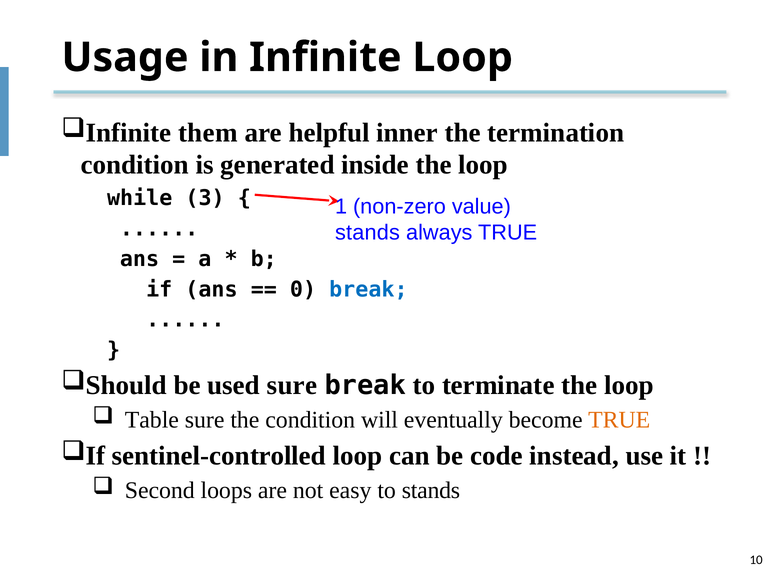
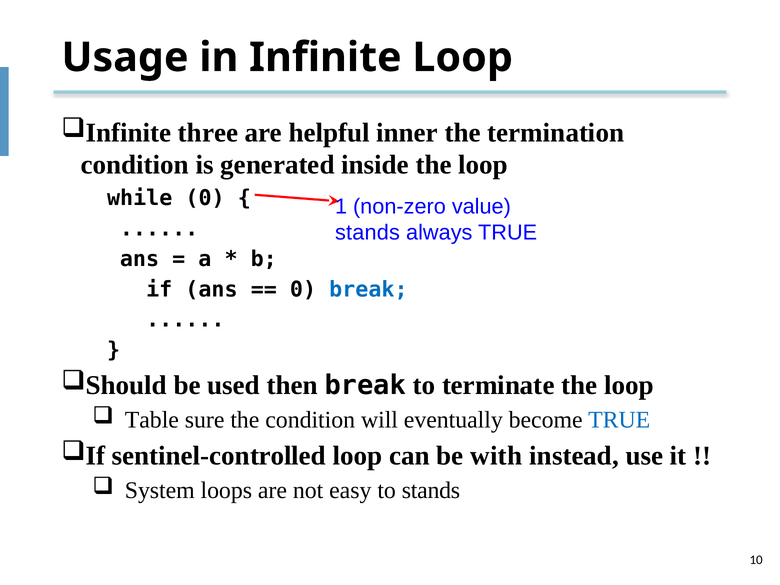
them: them -> three
while 3: 3 -> 0
used sure: sure -> then
TRUE at (619, 420) colour: orange -> blue
code: code -> with
Second: Second -> System
